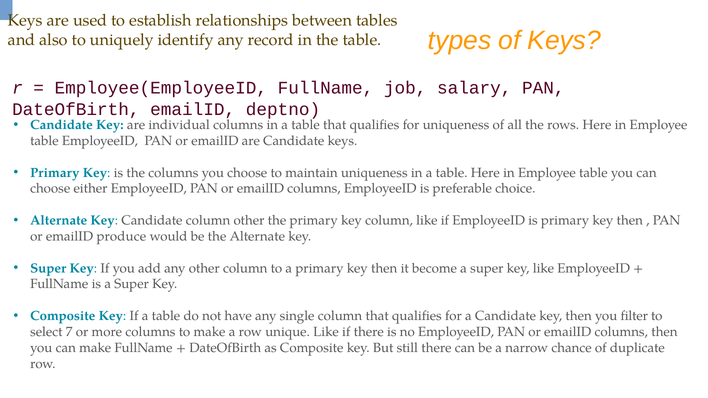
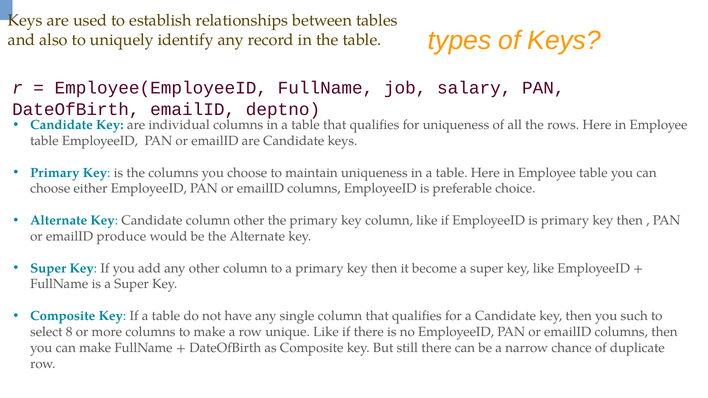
filter: filter -> such
7: 7 -> 8
